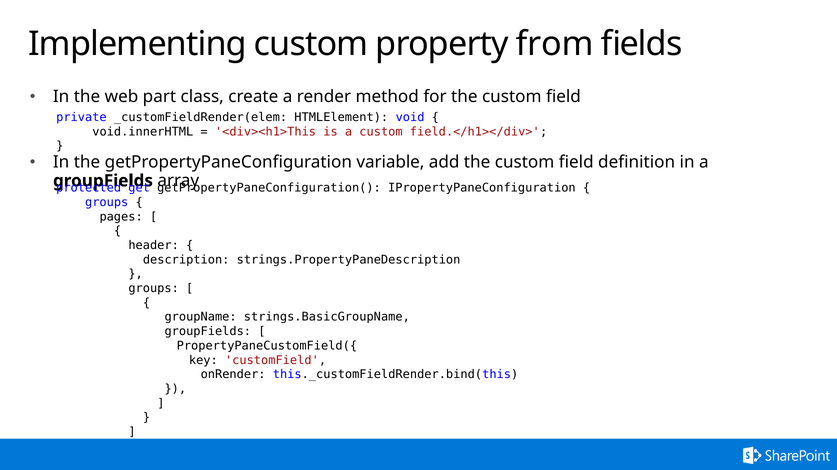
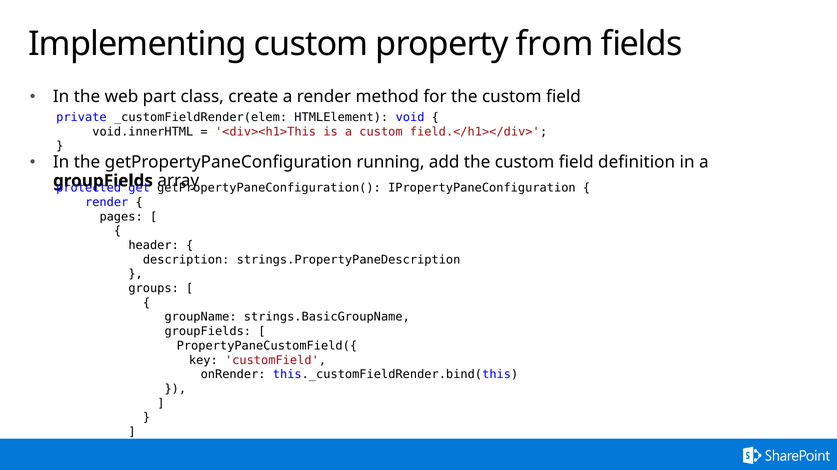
variable: variable -> running
groups at (107, 203): groups -> render
